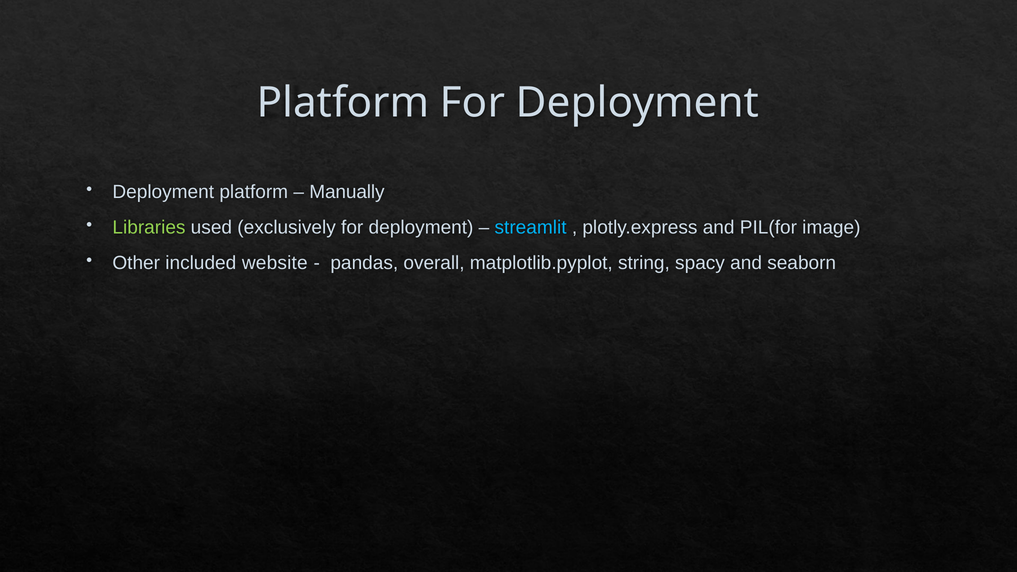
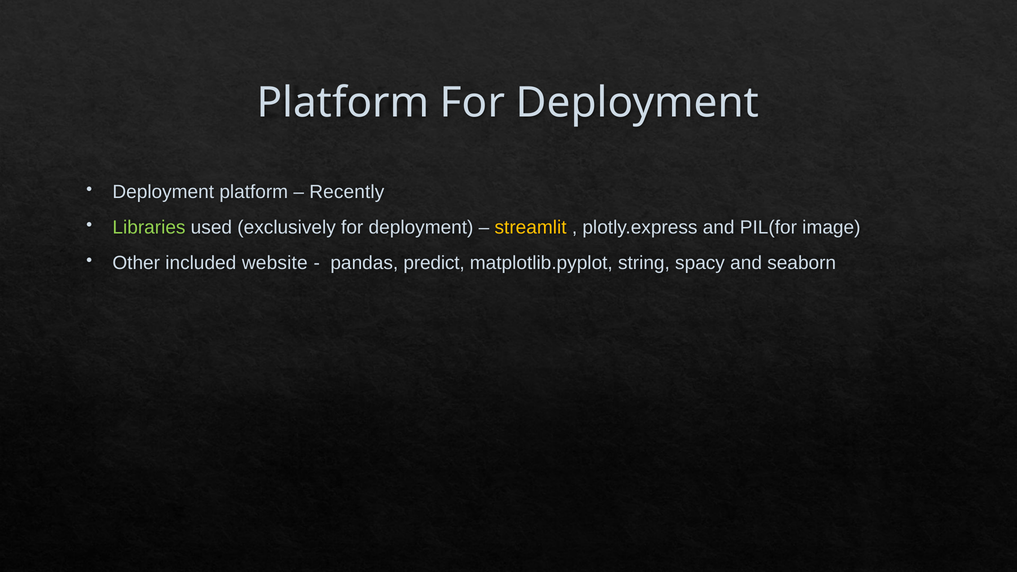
Manually: Manually -> Recently
streamlit colour: light blue -> yellow
overall: overall -> predict
